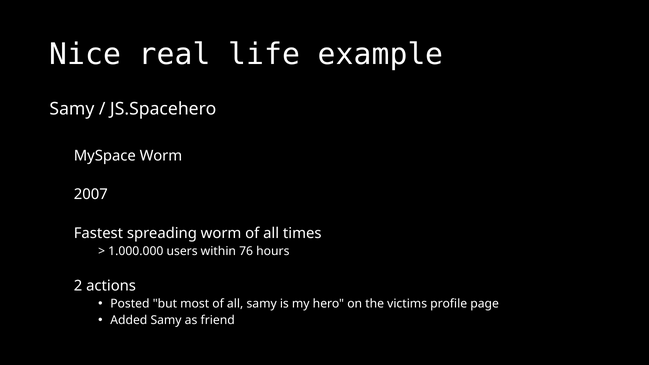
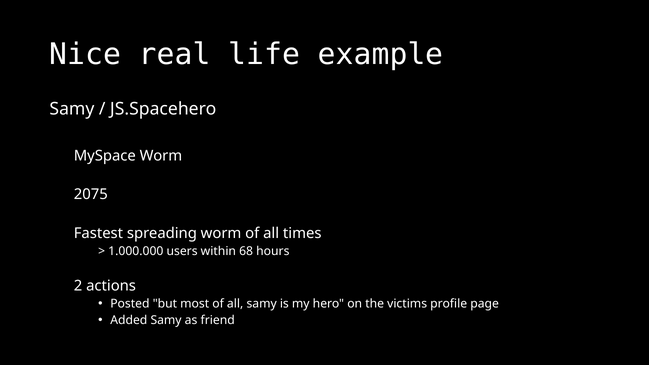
2007: 2007 -> 2075
76: 76 -> 68
